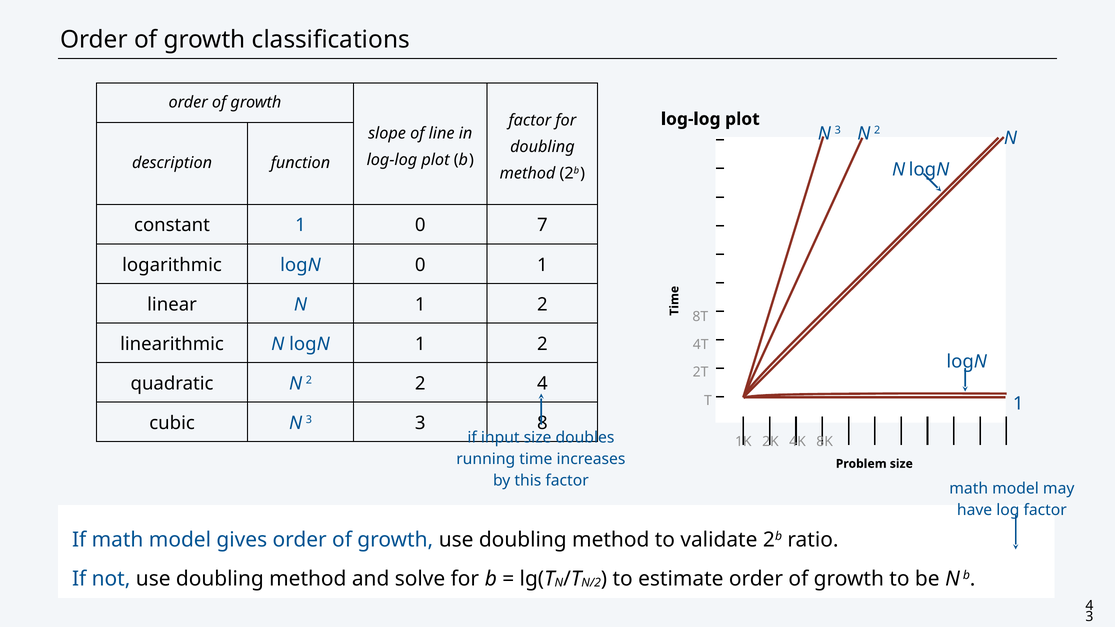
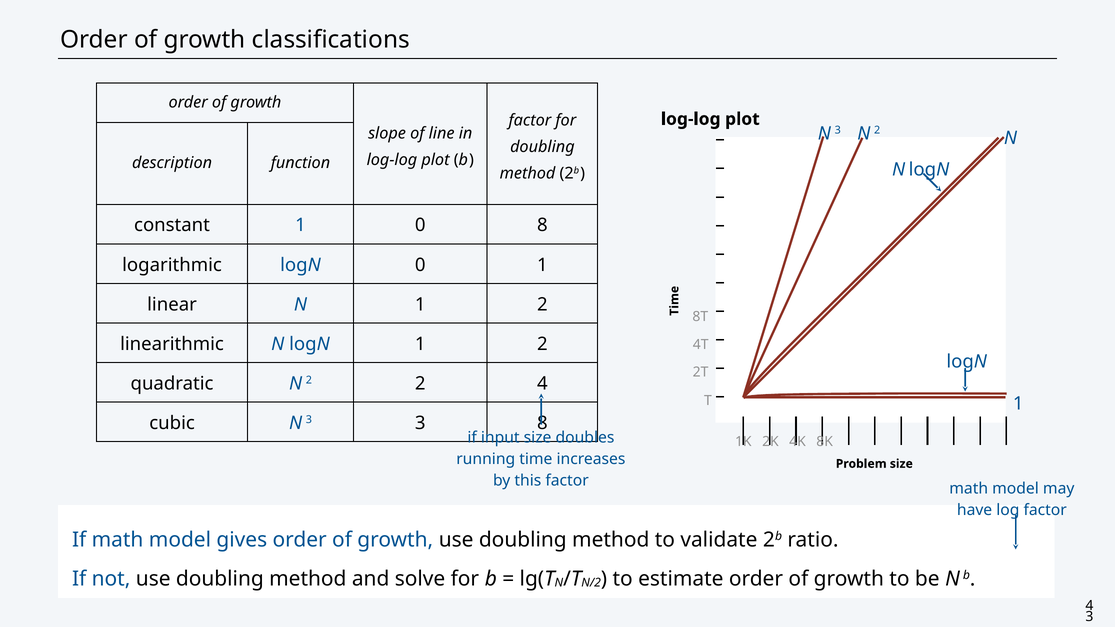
0 7: 7 -> 8
